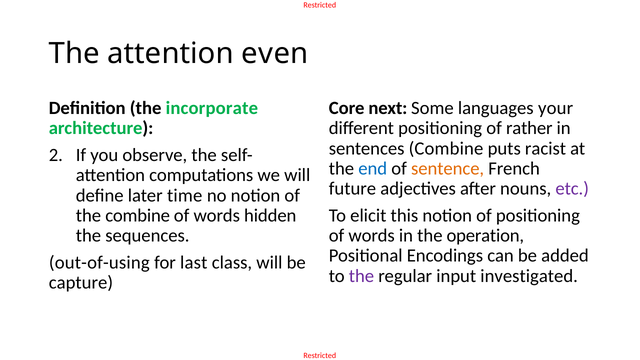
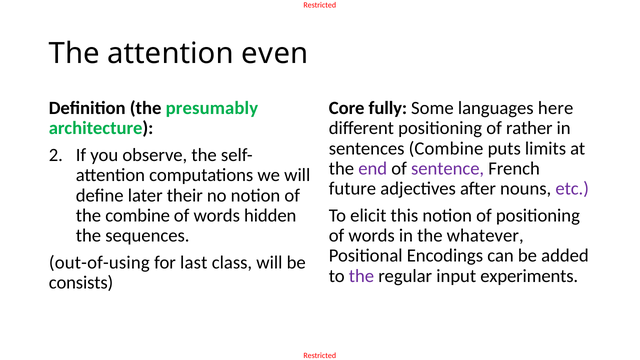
incorporate: incorporate -> presumably
next: next -> fully
your: your -> here
racist: racist -> limits
end colour: blue -> purple
sentence colour: orange -> purple
time: time -> their
operation: operation -> whatever
investigated: investigated -> experiments
capture: capture -> consists
